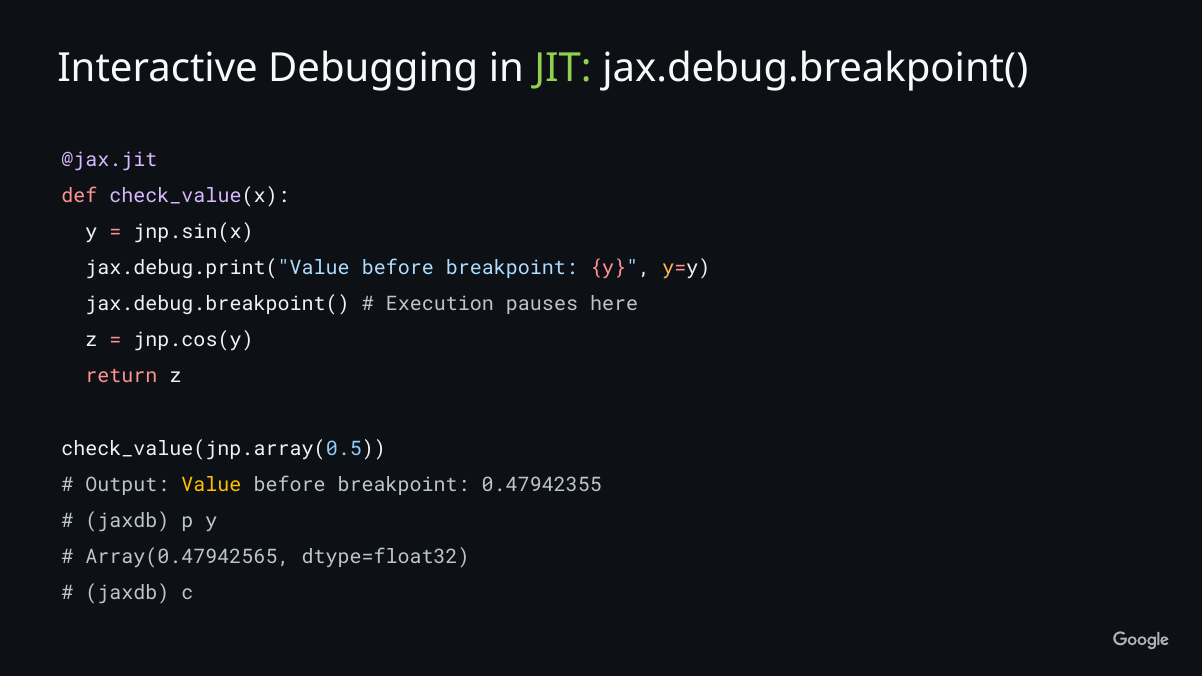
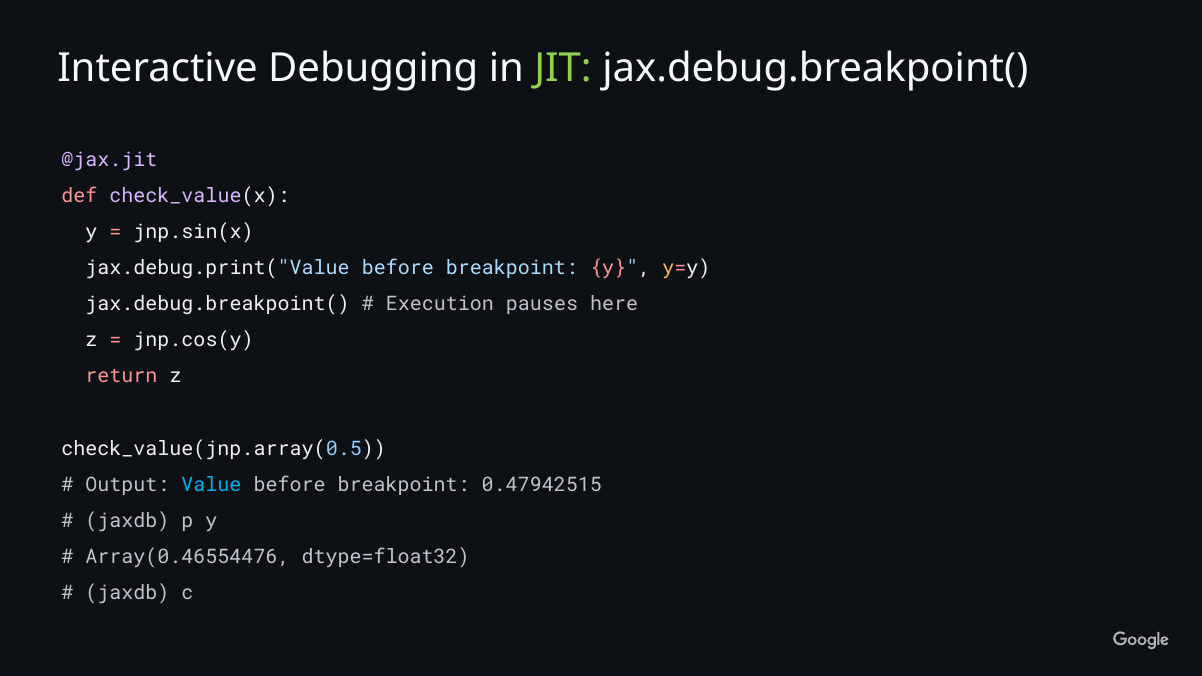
Value colour: yellow -> light blue
0.47942355: 0.47942355 -> 0.47942515
Array(0.47942565: Array(0.47942565 -> Array(0.46554476
